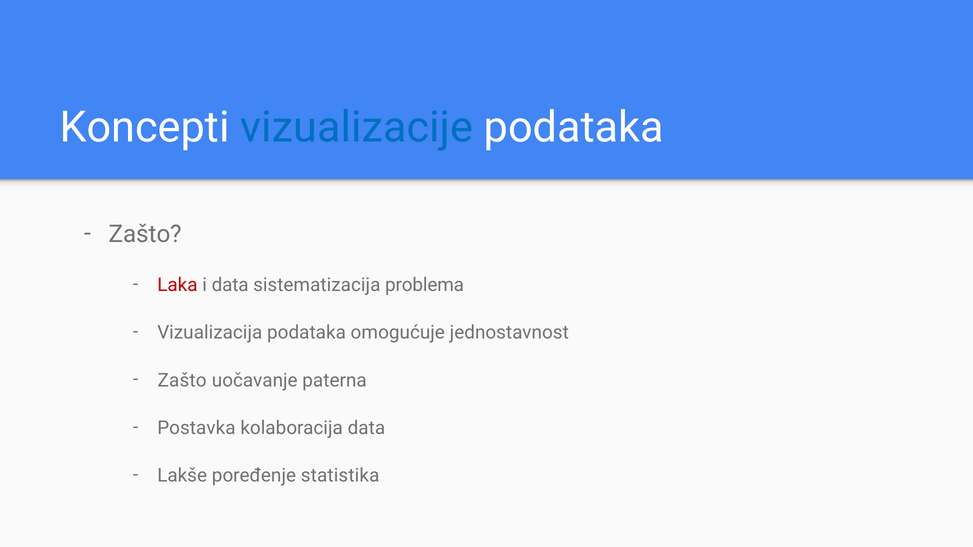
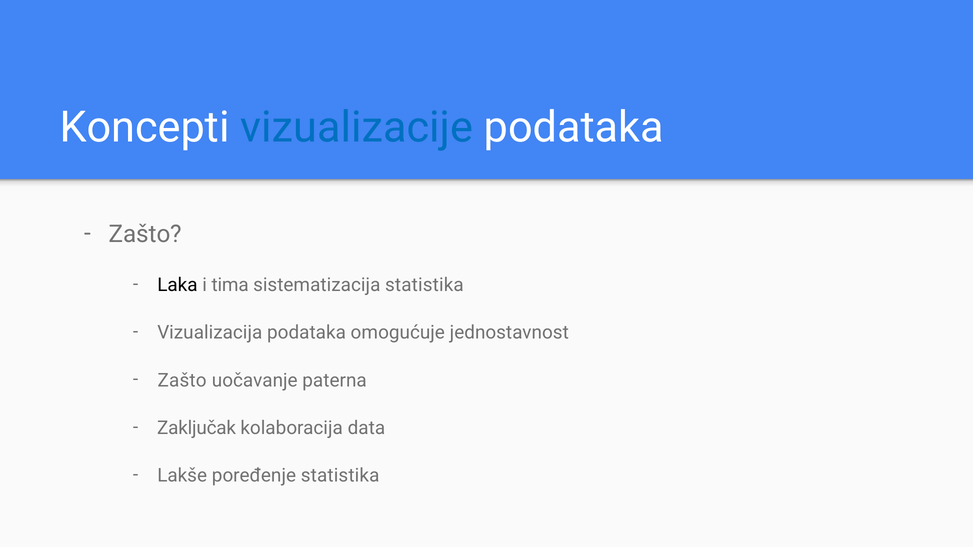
Laka colour: red -> black
i data: data -> tima
sistematizacija problema: problema -> statistika
Postavka: Postavka -> Zaključak
